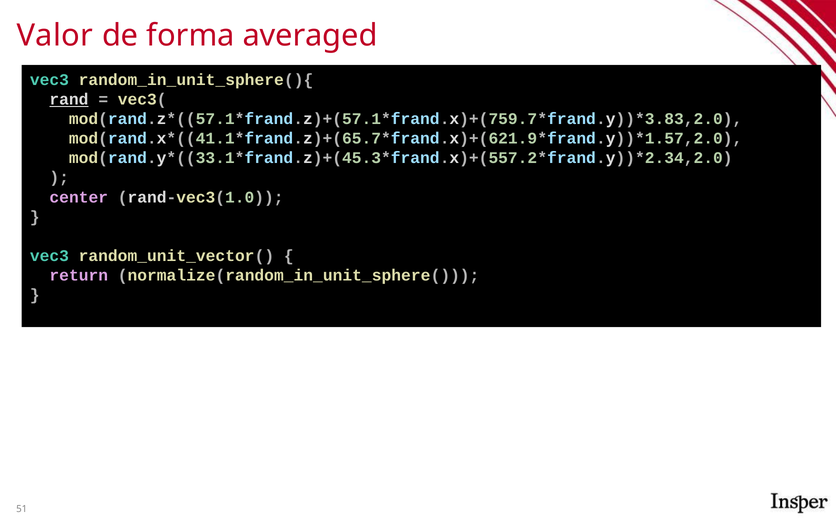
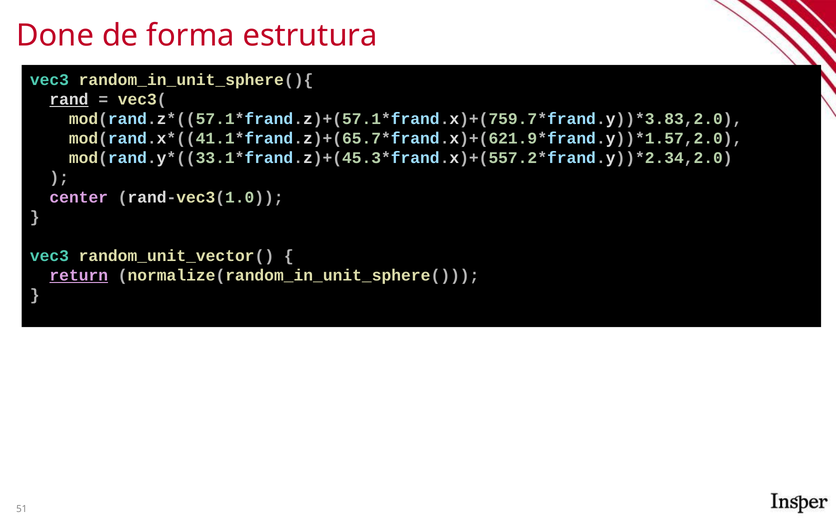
Valor: Valor -> Done
averaged: averaged -> estrutura
return underline: none -> present
